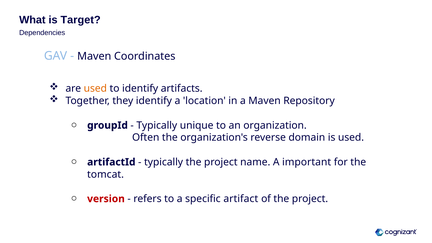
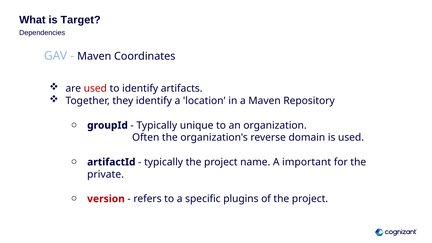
used at (95, 89) colour: orange -> red
tomcat: tomcat -> private
artifact: artifact -> plugins
